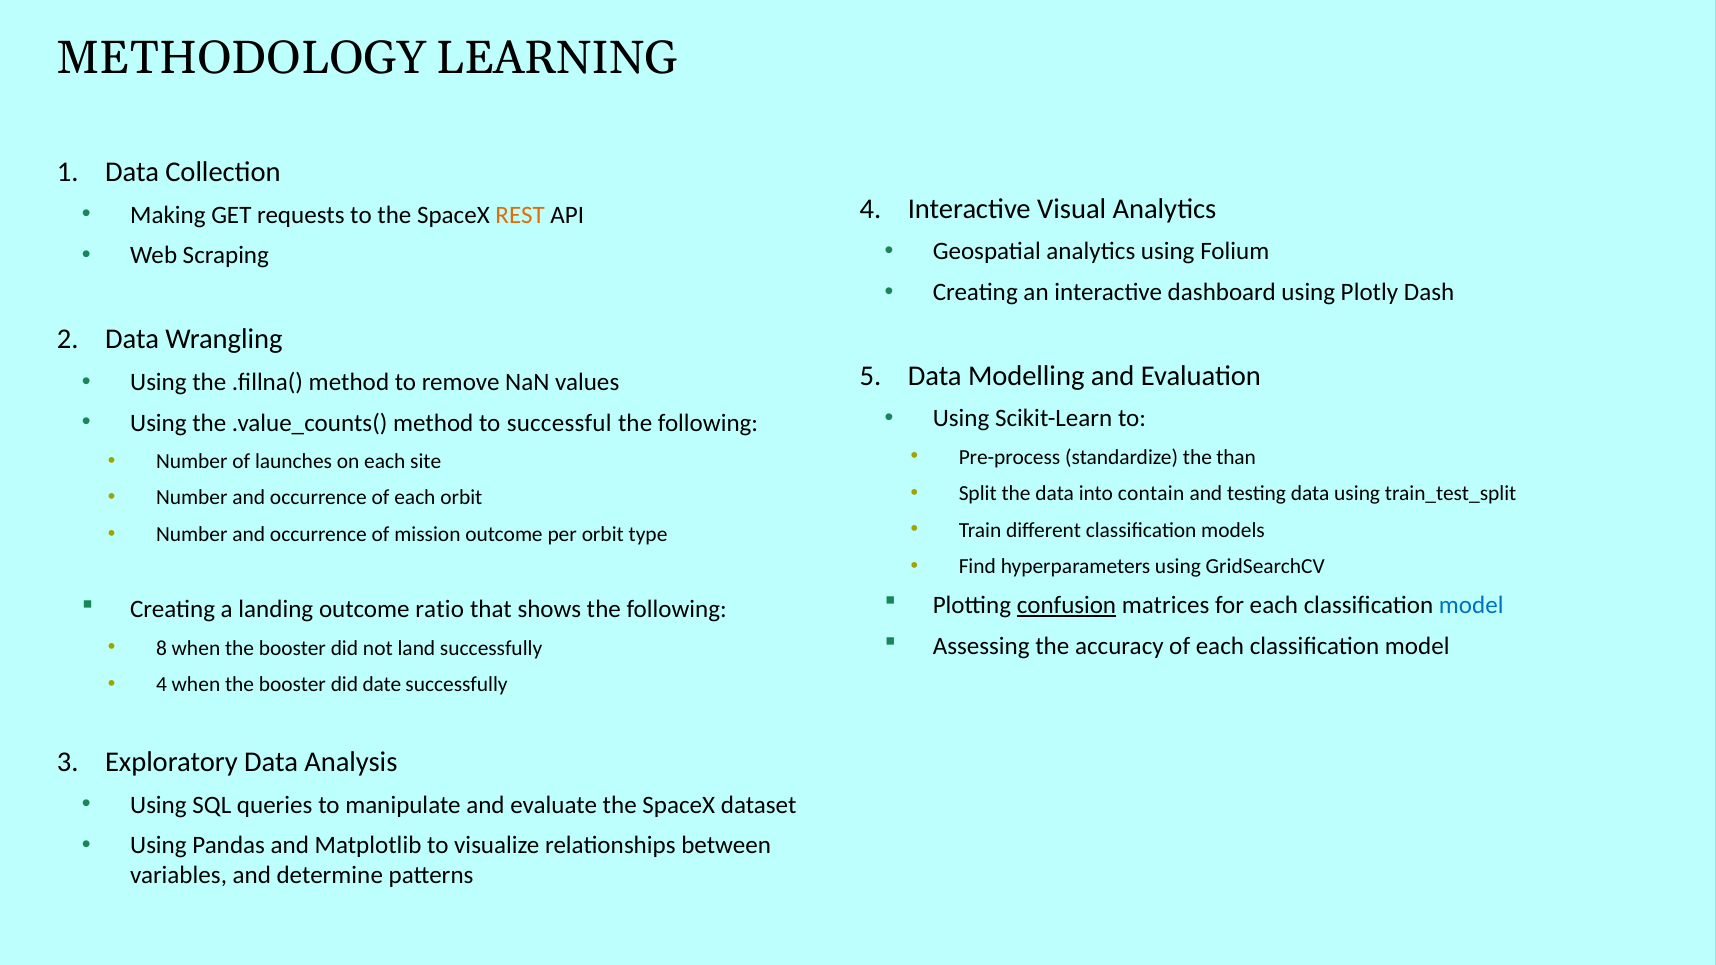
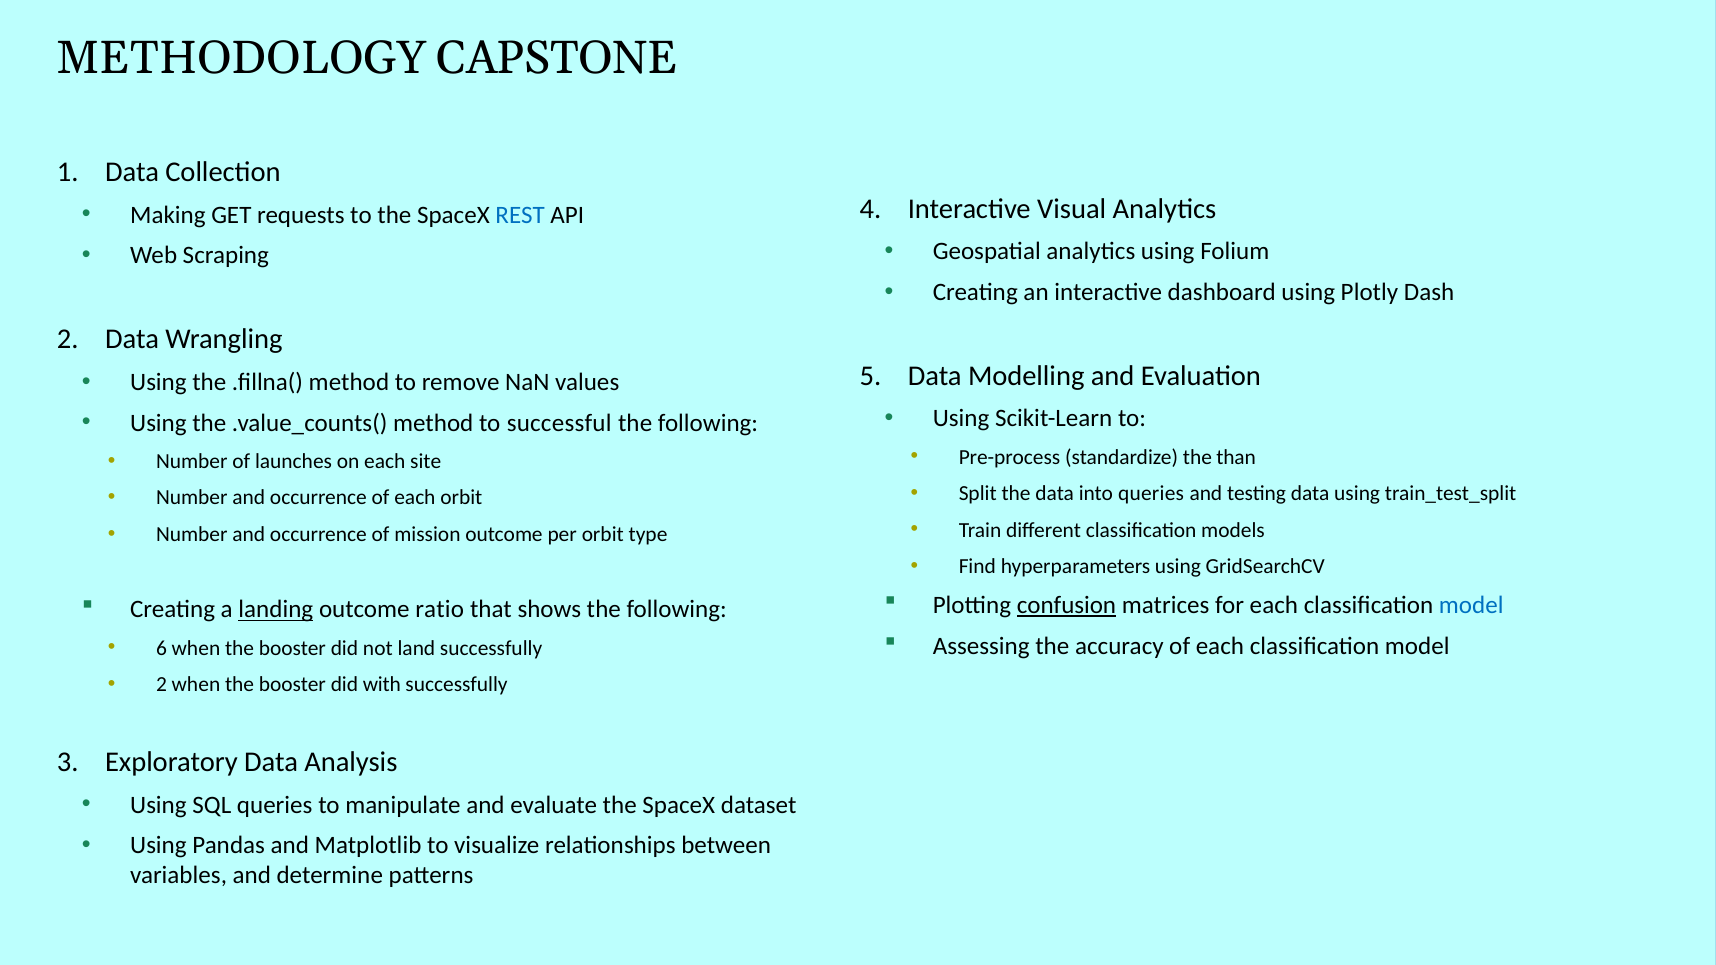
LEARNING: LEARNING -> CAPSTONE
REST colour: orange -> blue
into contain: contain -> queries
landing underline: none -> present
8: 8 -> 6
4 at (162, 685): 4 -> 2
date: date -> with
